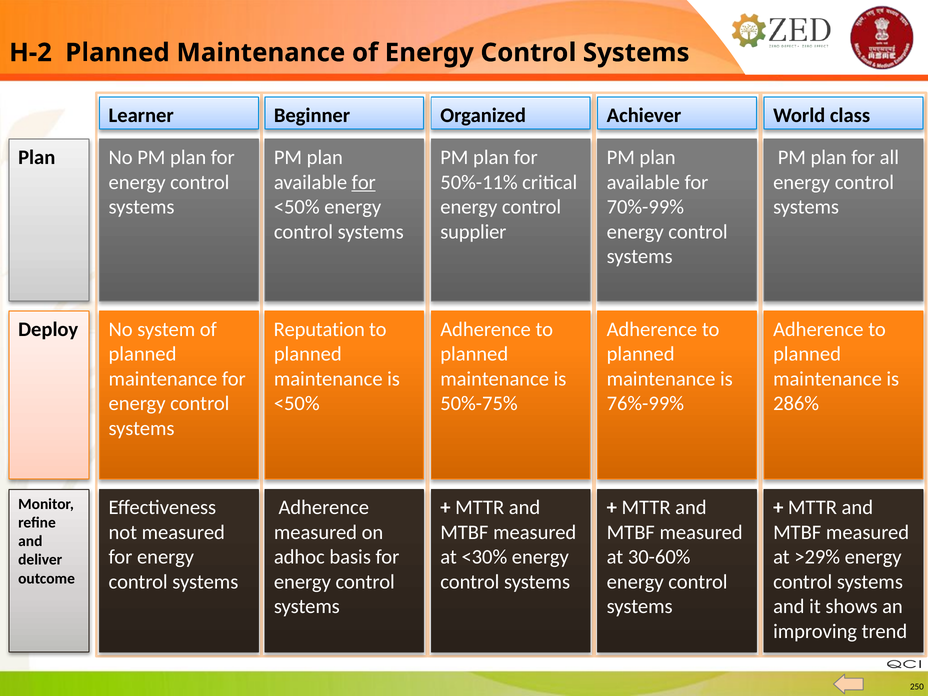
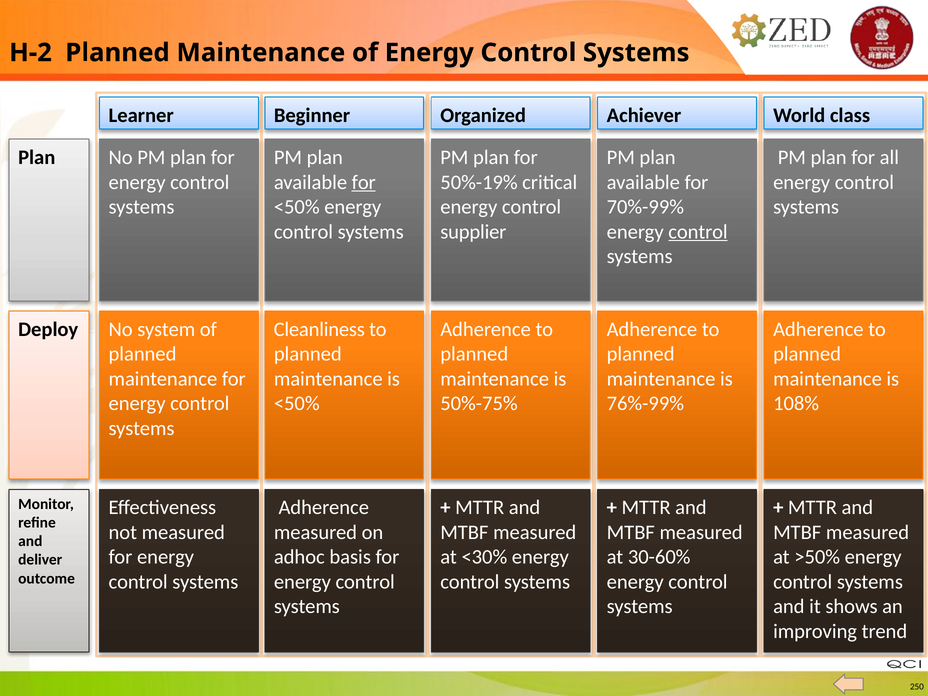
50%-11%: 50%-11% -> 50%-19%
control at (698, 232) underline: none -> present
Reputation: Reputation -> Cleanliness
286%: 286% -> 108%
>29%: >29% -> >50%
